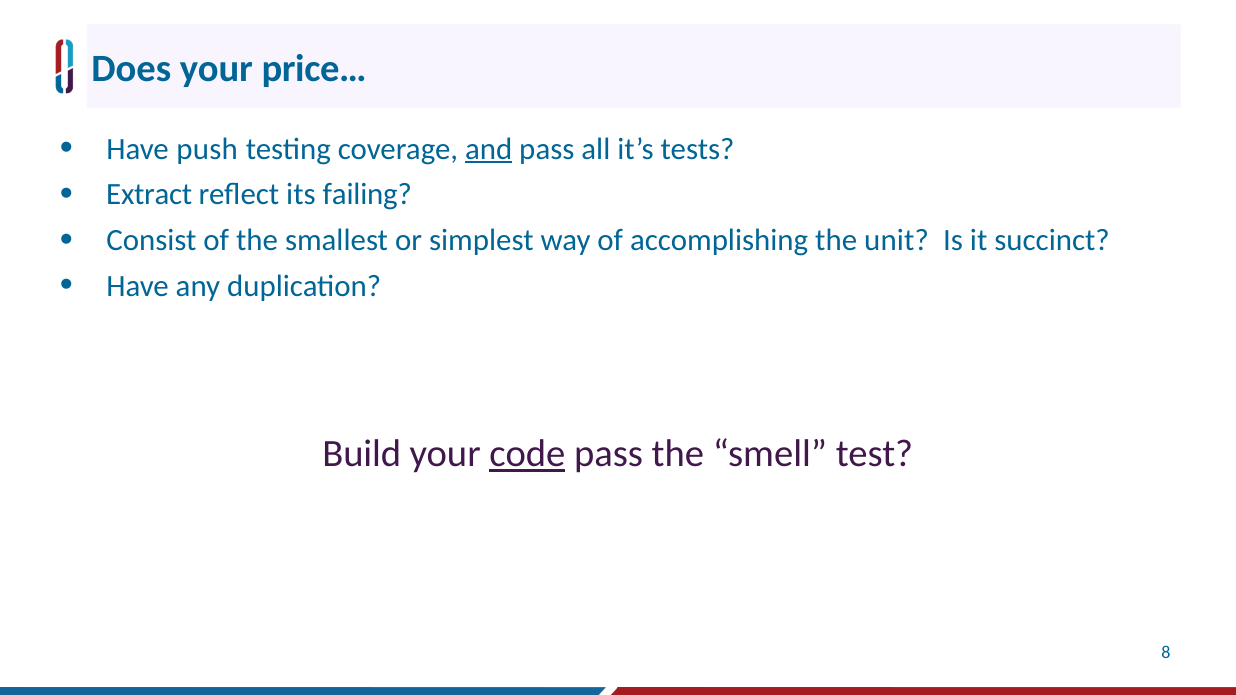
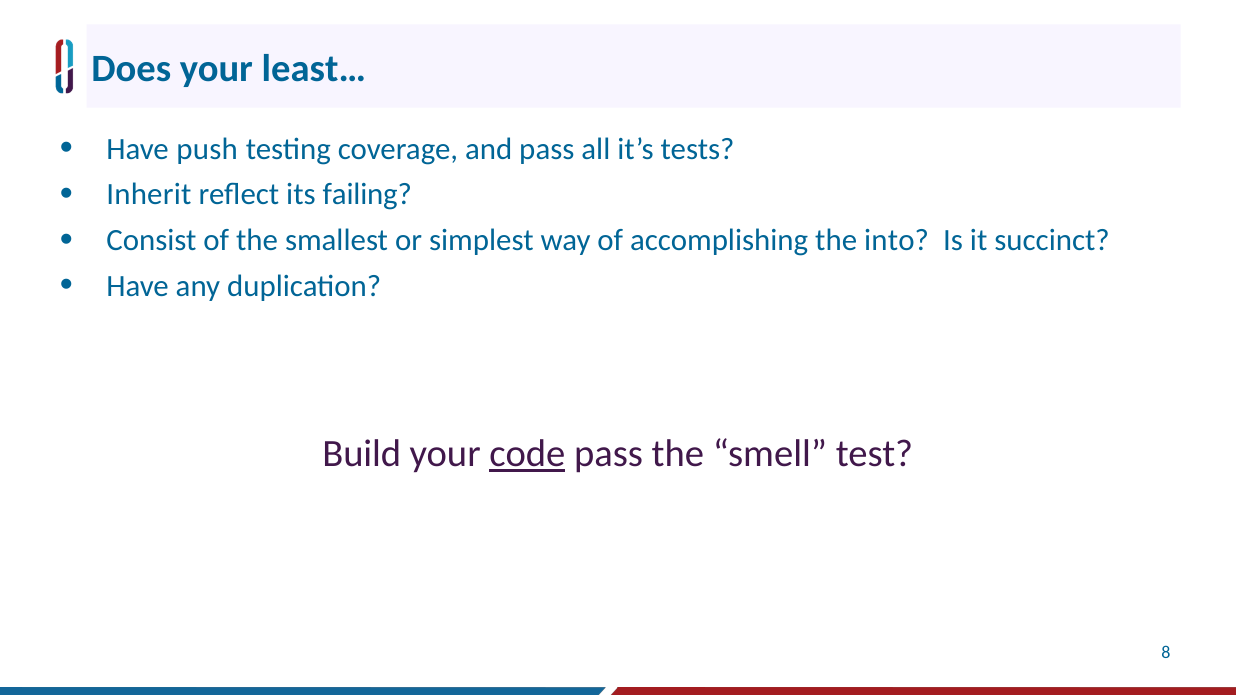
price…: price… -> least…
and underline: present -> none
Extract: Extract -> Inherit
unit: unit -> into
